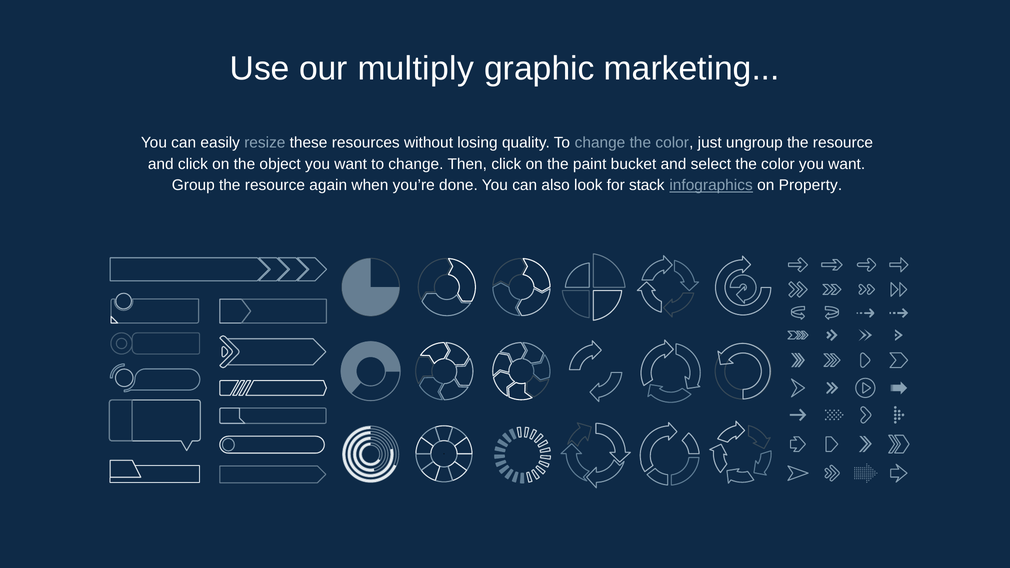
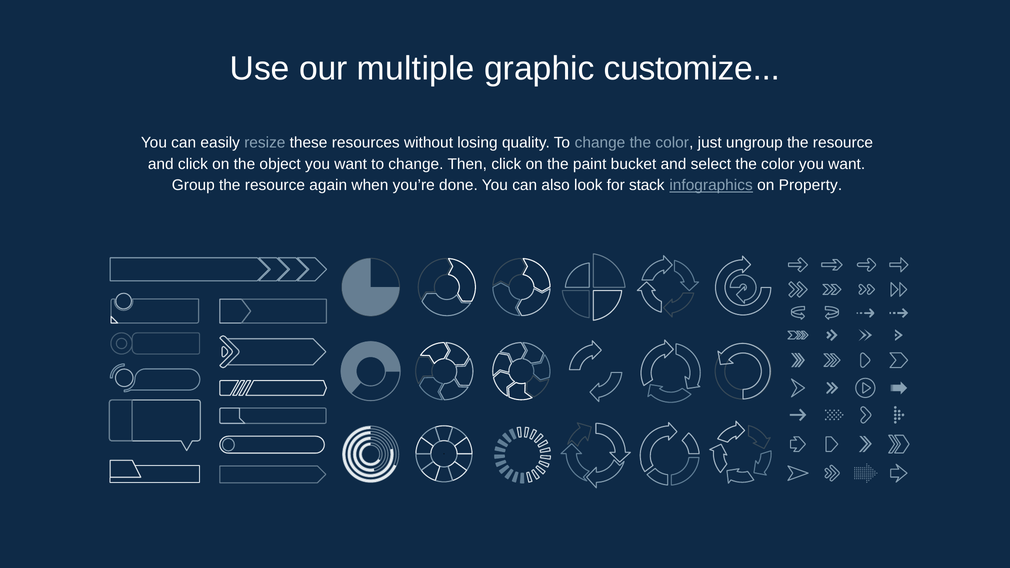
multiply: multiply -> multiple
marketing: marketing -> customize
